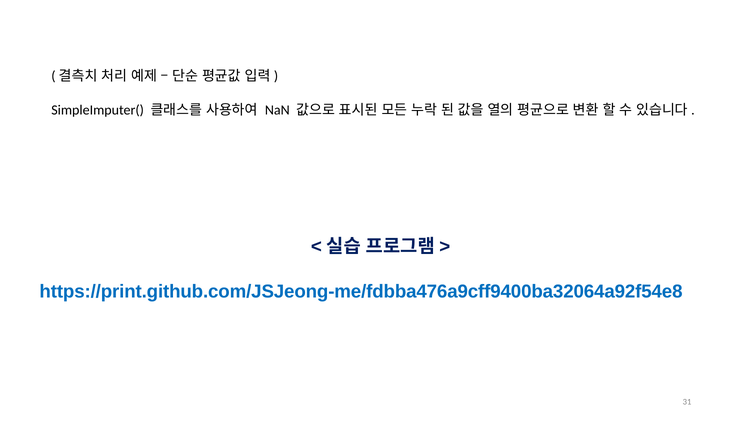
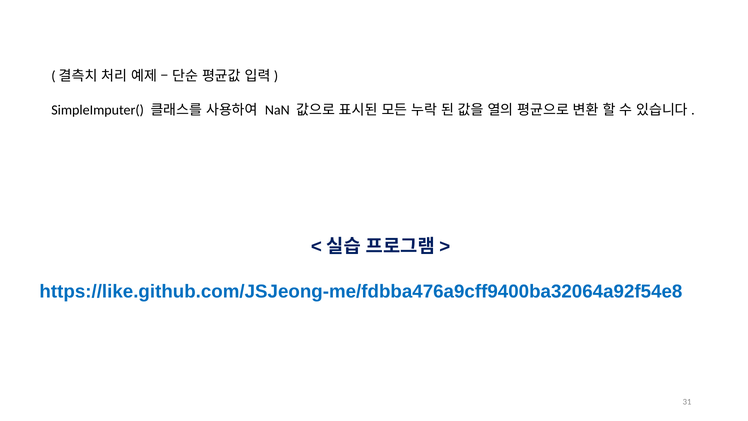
https://print.github.com/JSJeong-me/fdbba476a9cff9400ba32064a92f54e8: https://print.github.com/JSJeong-me/fdbba476a9cff9400ba32064a92f54e8 -> https://like.github.com/JSJeong-me/fdbba476a9cff9400ba32064a92f54e8
